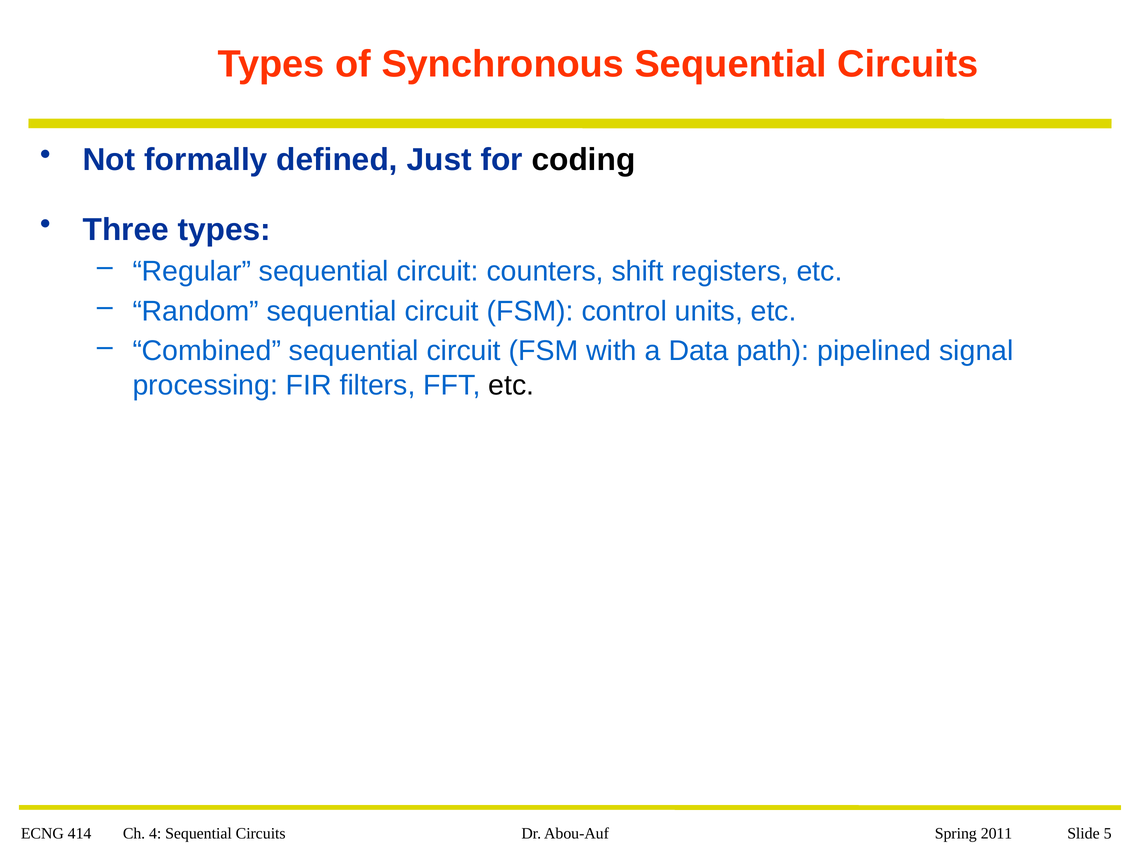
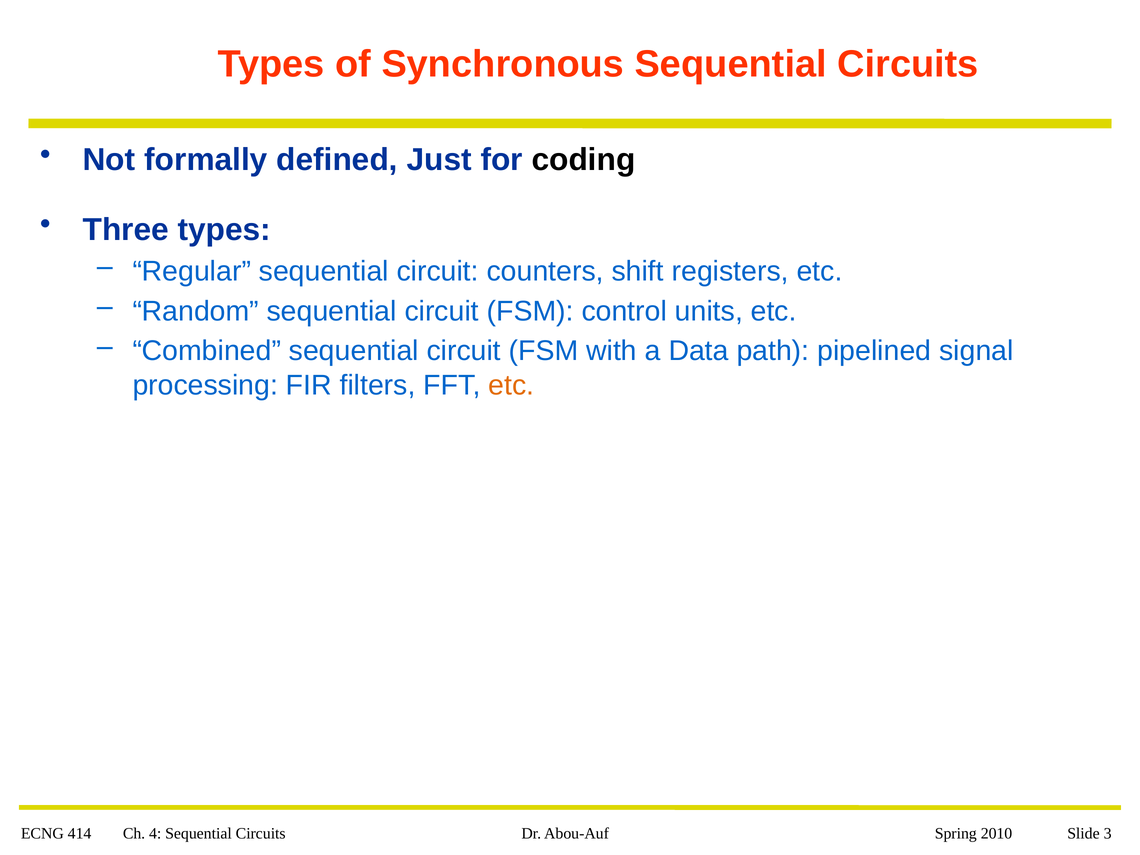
etc at (511, 385) colour: black -> orange
2011: 2011 -> 2010
5: 5 -> 3
